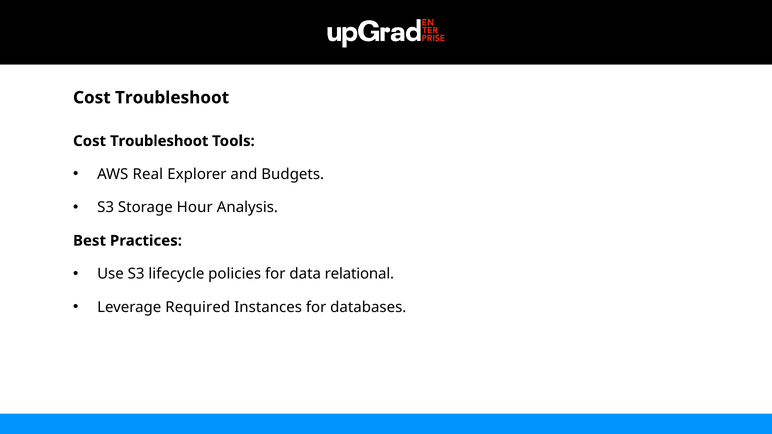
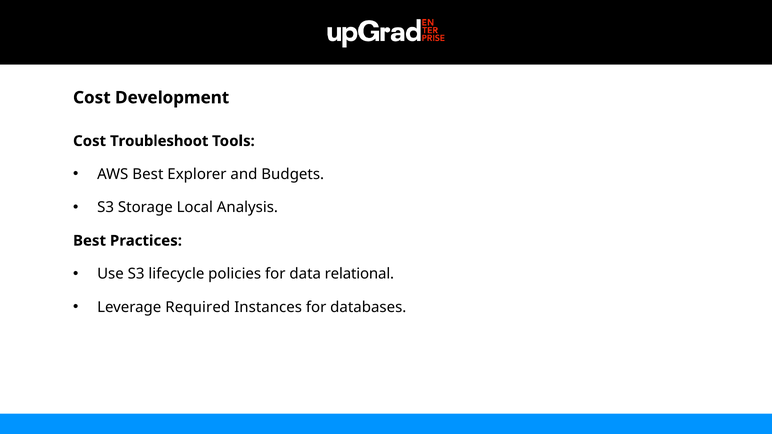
Troubleshoot at (172, 98): Troubleshoot -> Development
AWS Real: Real -> Best
Hour: Hour -> Local
